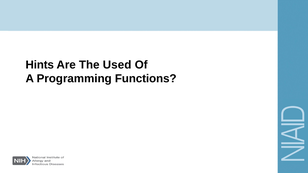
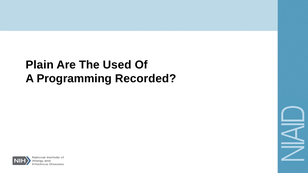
Hints: Hints -> Plain
Functions: Functions -> Recorded
